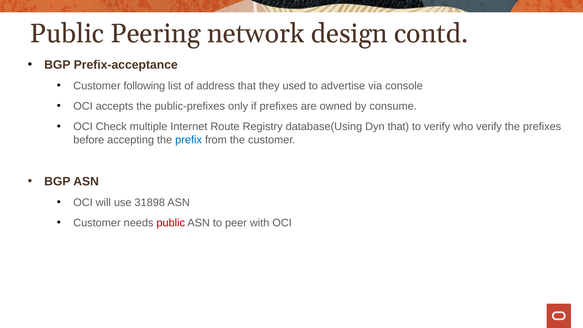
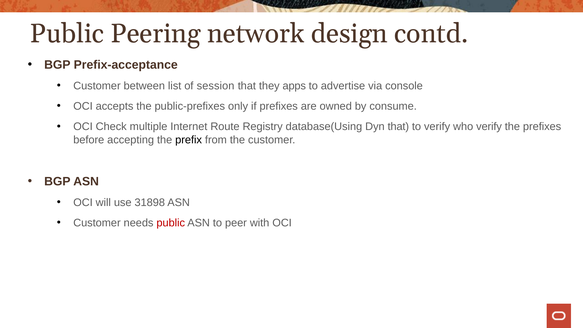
following: following -> between
address: address -> session
used: used -> apps
prefix colour: blue -> black
